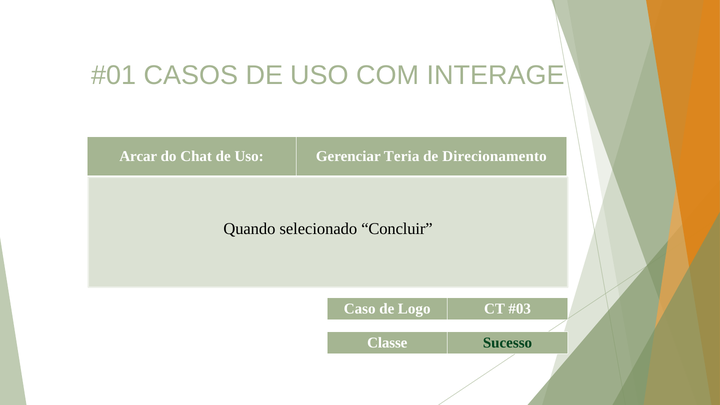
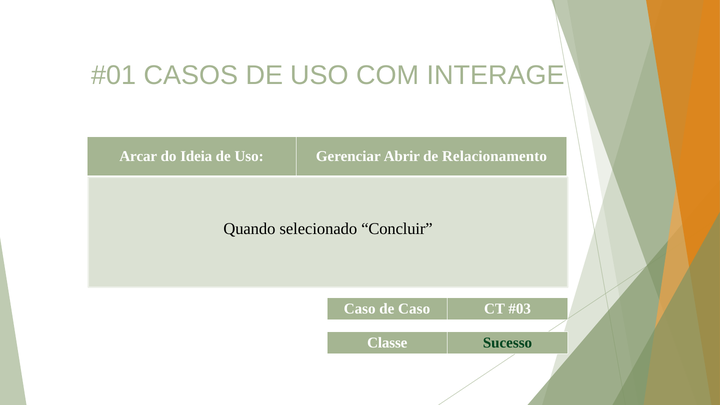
Chat: Chat -> Ideia
Teria: Teria -> Abrir
Direcionamento: Direcionamento -> Relacionamento
de Logo: Logo -> Caso
